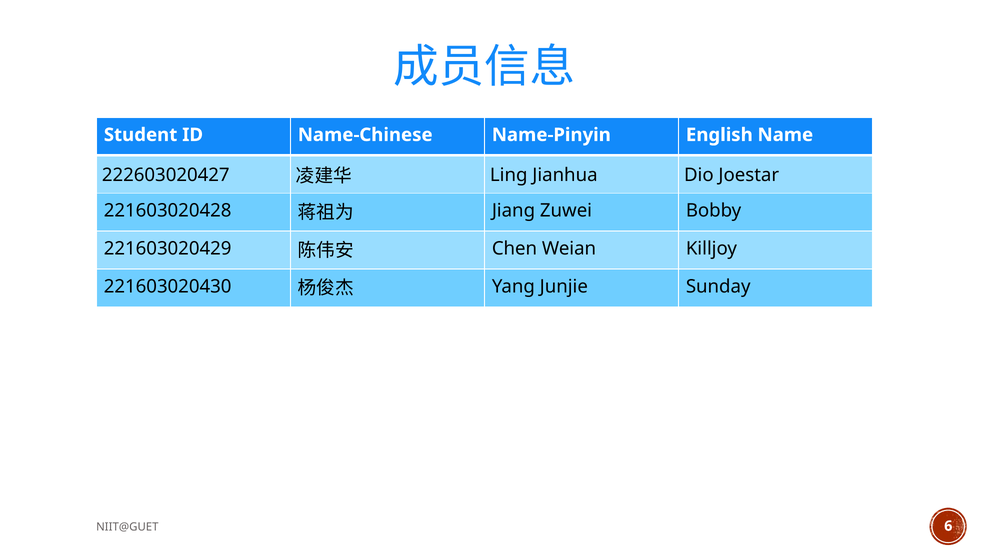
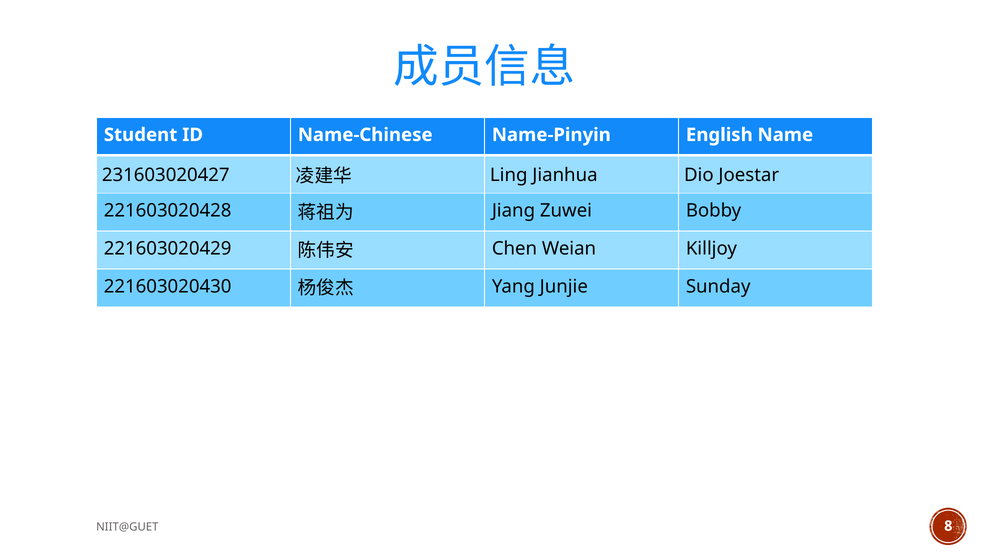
222603020427: 222603020427 -> 231603020427
6: 6 -> 8
